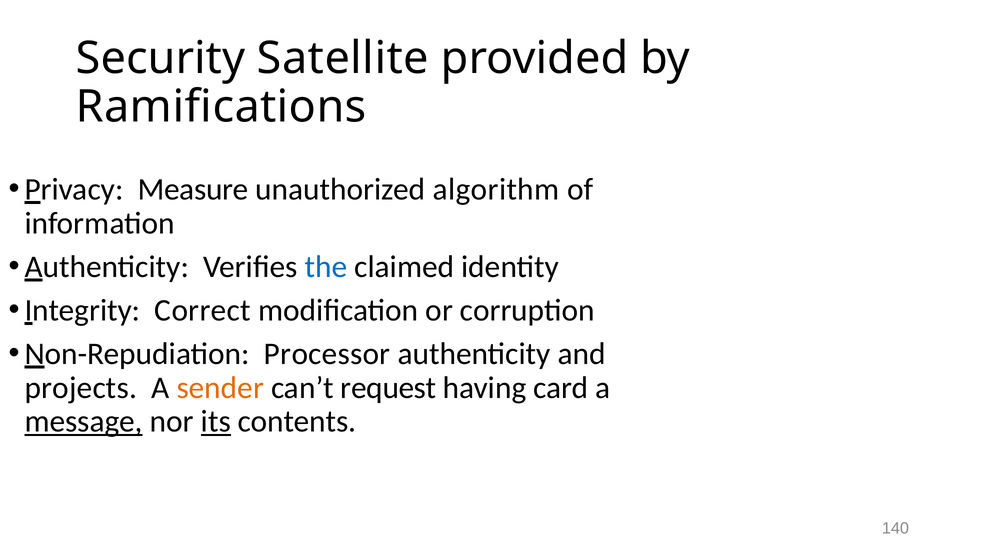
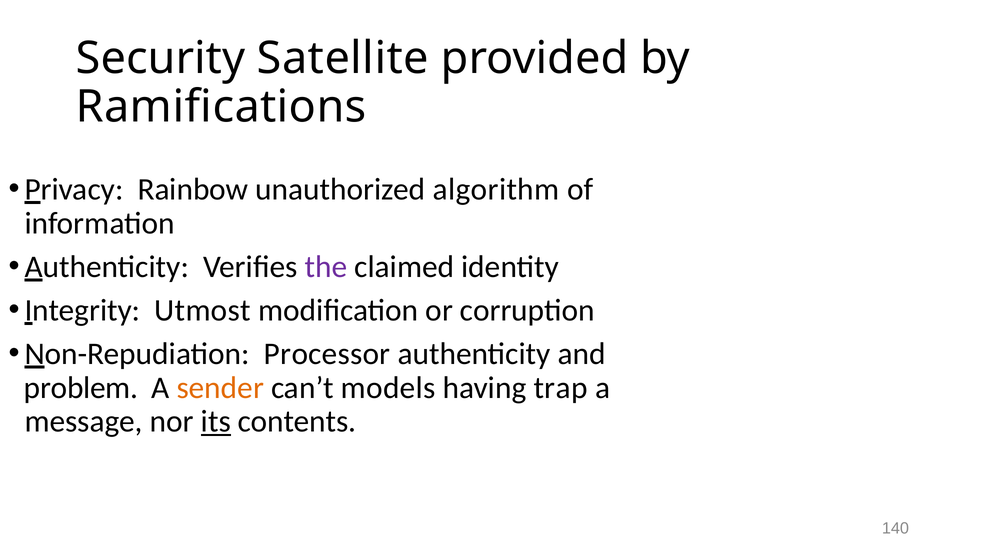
Measure: Measure -> Rainbow
the colour: blue -> purple
Correct: Correct -> Utmost
projects: projects -> problem
request: request -> models
card: card -> trap
message underline: present -> none
